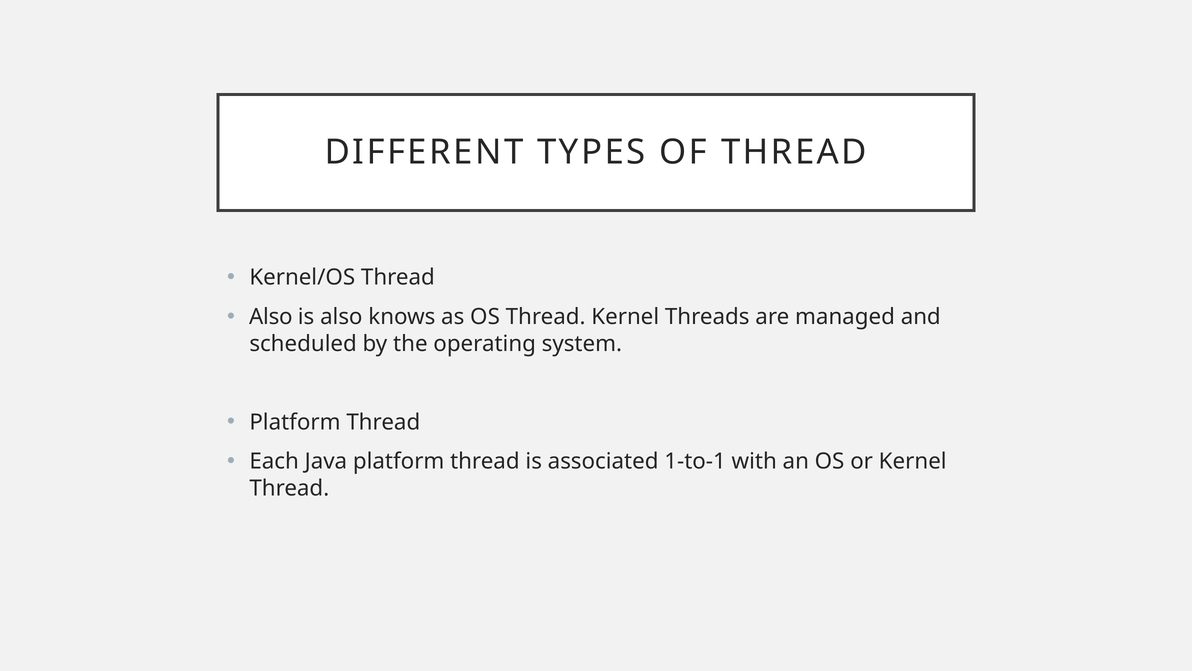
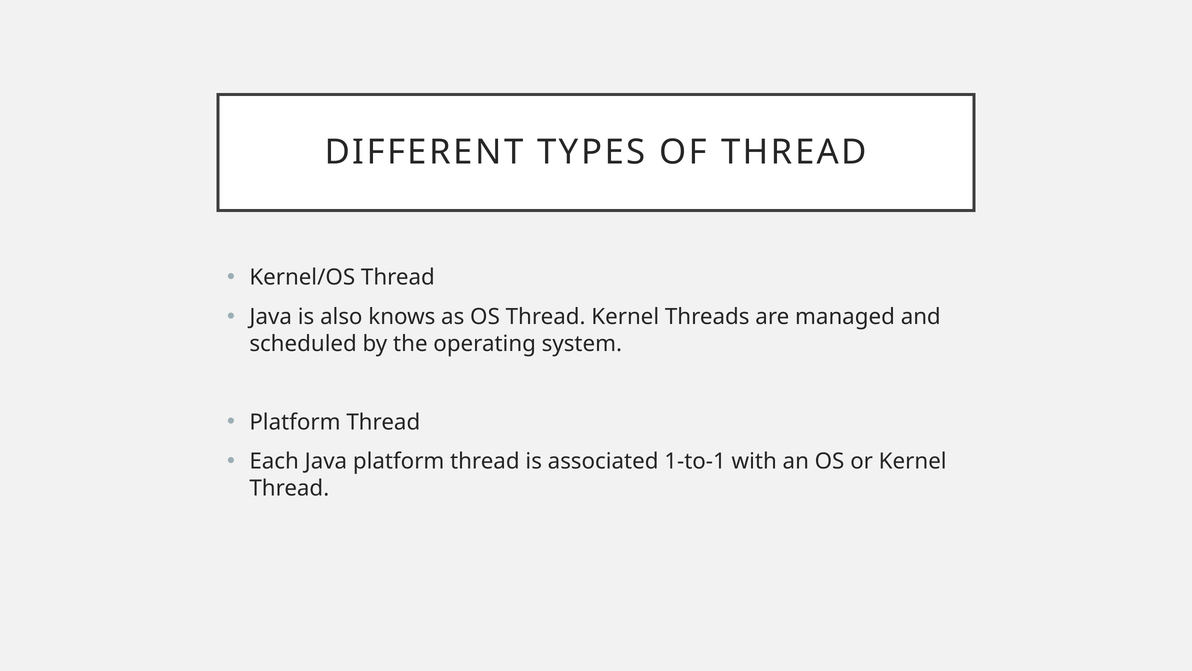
Also at (271, 317): Also -> Java
